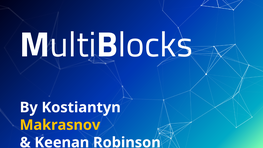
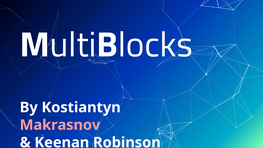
Makrasnov colour: yellow -> pink
